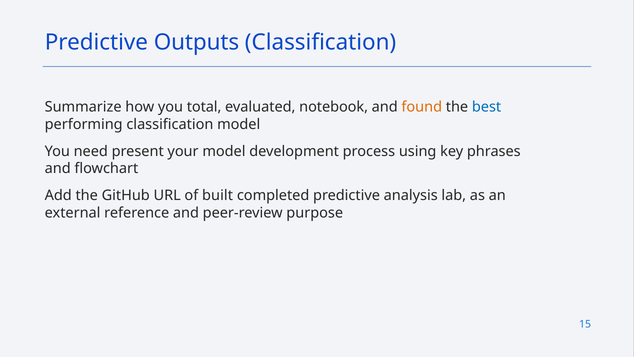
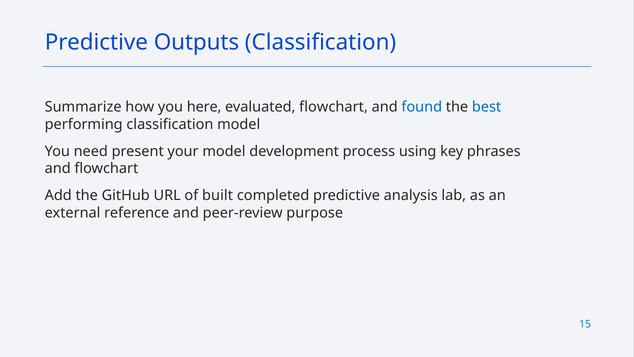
total: total -> here
evaluated notebook: notebook -> flowchart
found colour: orange -> blue
